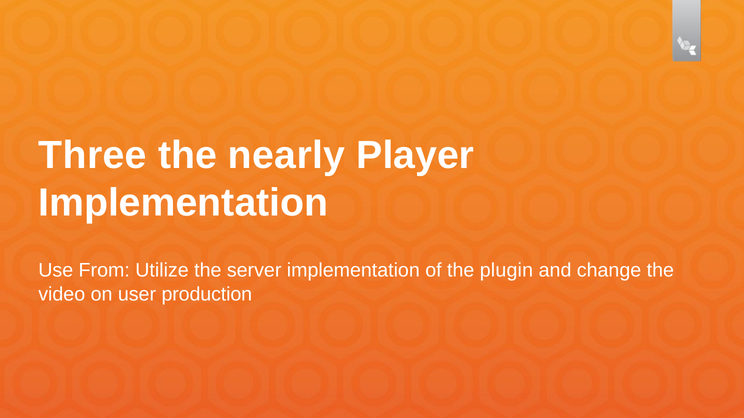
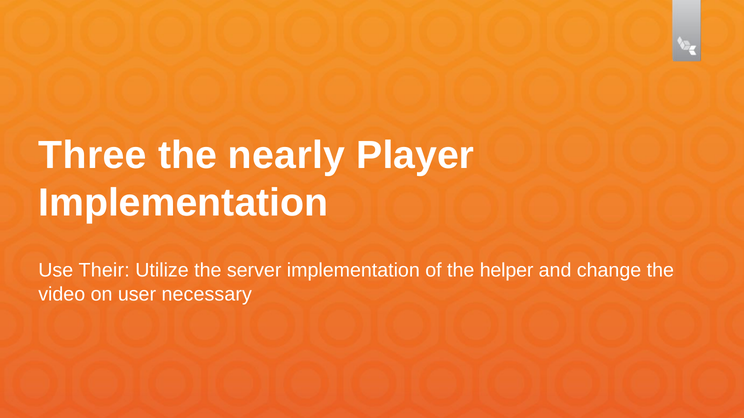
From: From -> Their
plugin: plugin -> helper
production: production -> necessary
